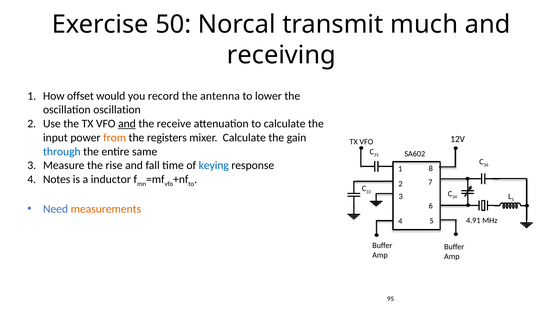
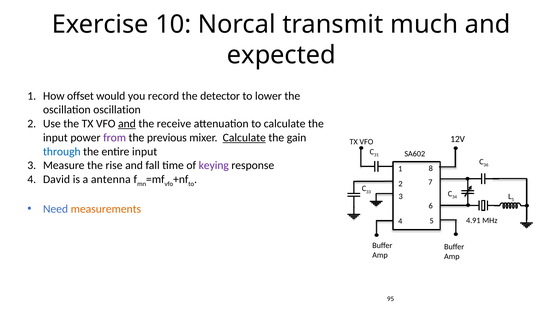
50: 50 -> 10
receiving: receiving -> expected
antenna: antenna -> detector
from colour: orange -> purple
registers: registers -> previous
Calculate at (244, 138) underline: none -> present
entire same: same -> input
keying colour: blue -> purple
Notes: Notes -> David
inductor: inductor -> antenna
